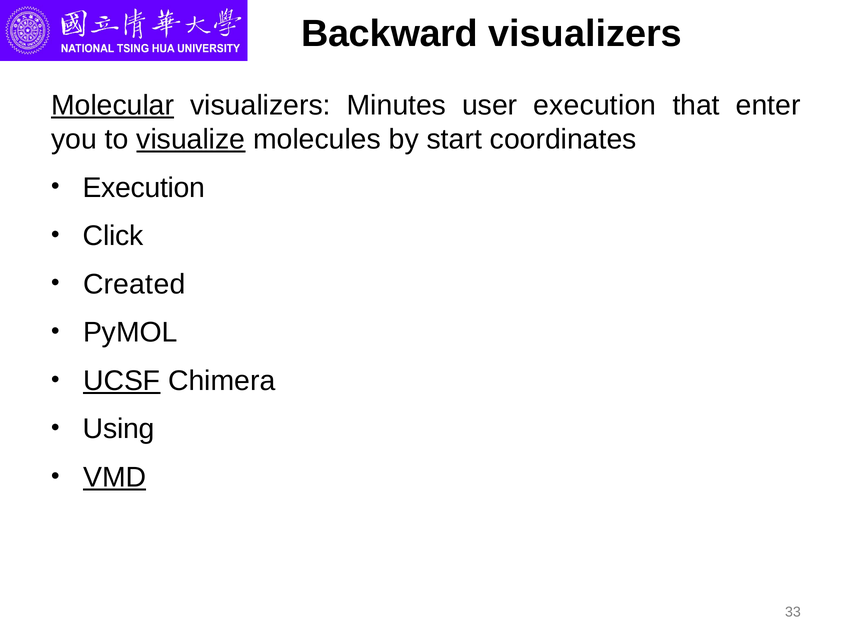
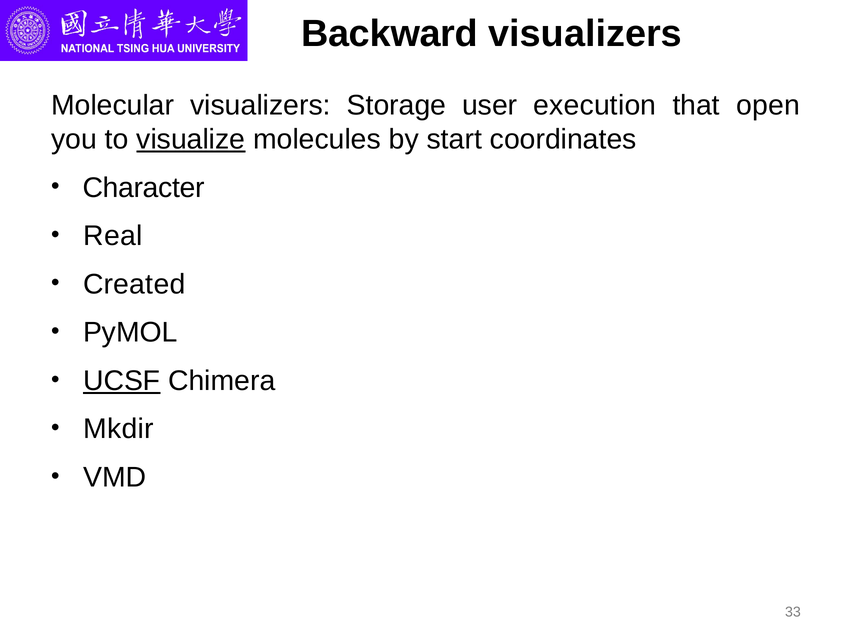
Molecular underline: present -> none
Minutes: Minutes -> Storage
enter: enter -> open
Execution at (144, 188): Execution -> Character
Click: Click -> Real
Using: Using -> Mkdir
VMD underline: present -> none
